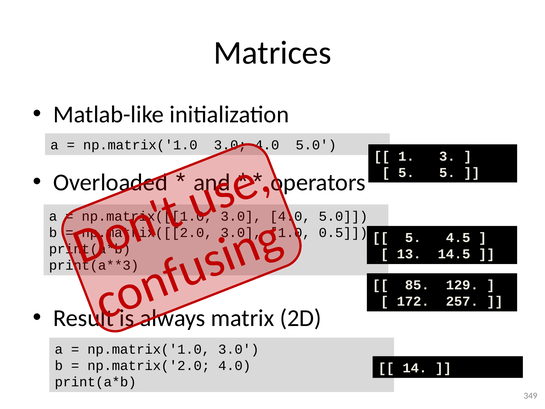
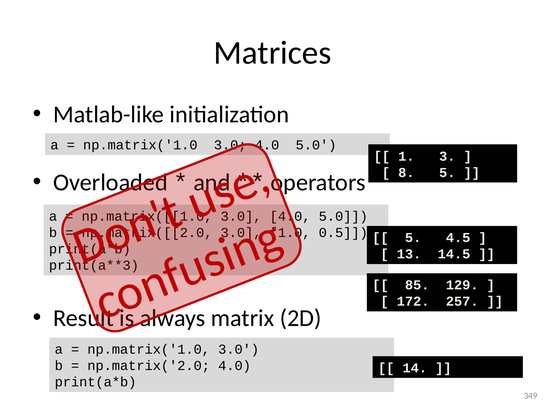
5 at (406, 172): 5 -> 8
